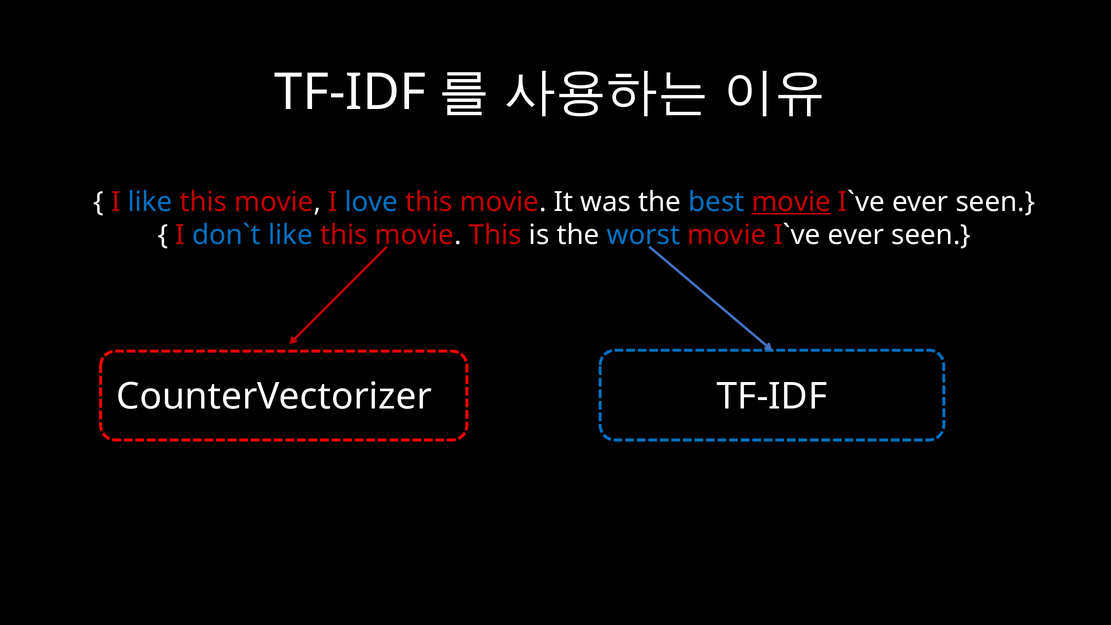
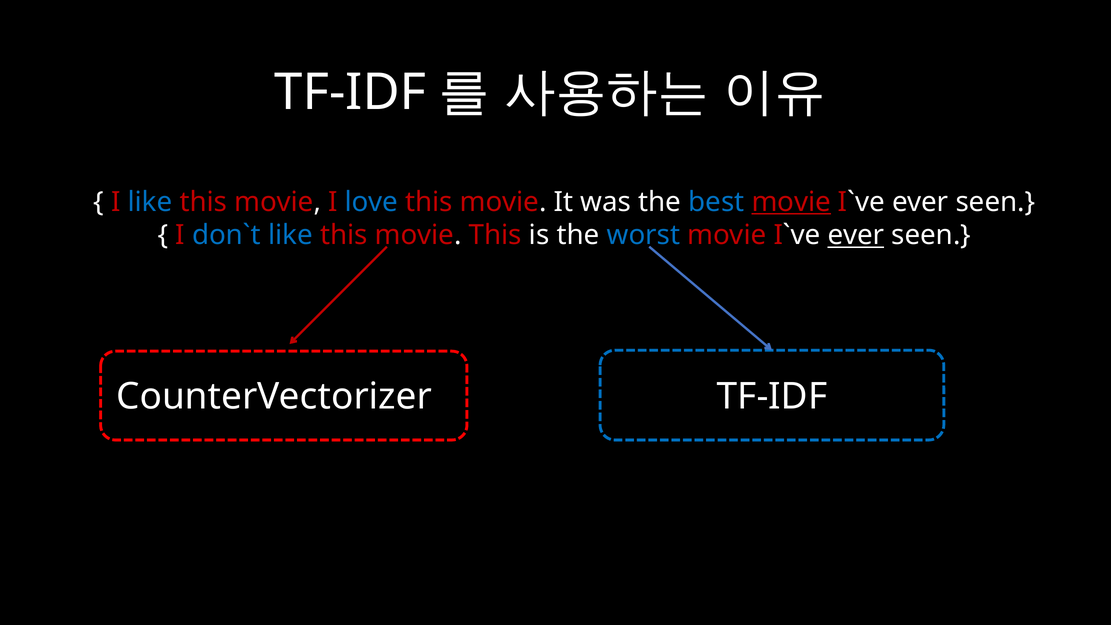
ever at (856, 235) underline: none -> present
